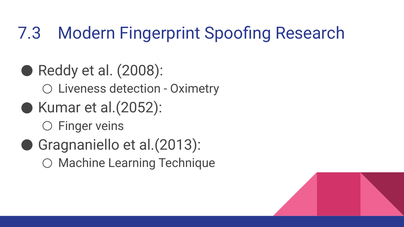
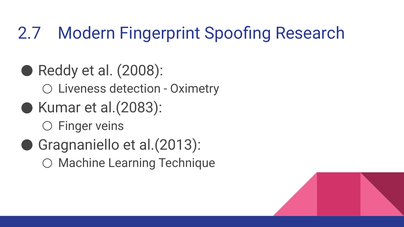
7.3: 7.3 -> 2.7
al.(2052: al.(2052 -> al.(2083
